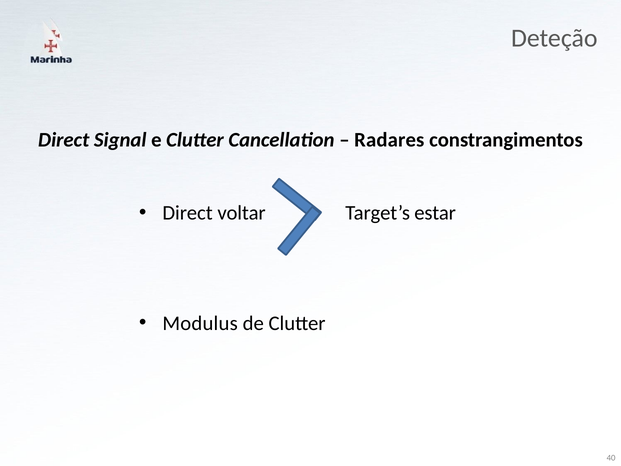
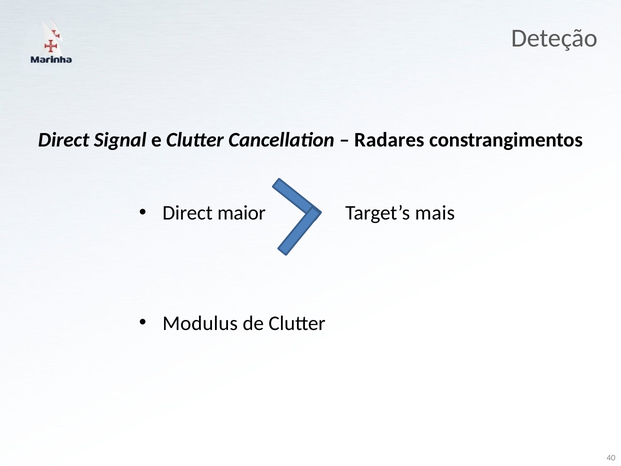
voltar: voltar -> maior
estar: estar -> mais
